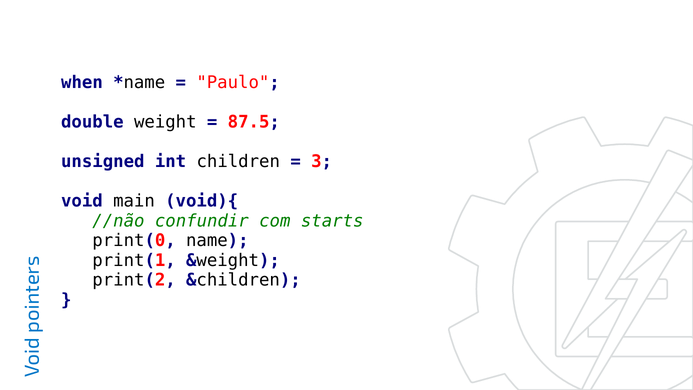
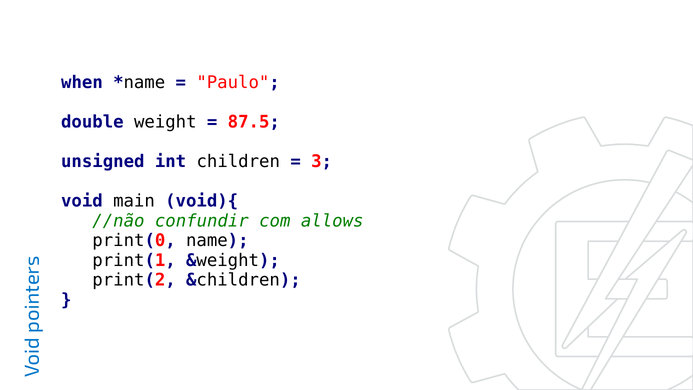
starts: starts -> allows
